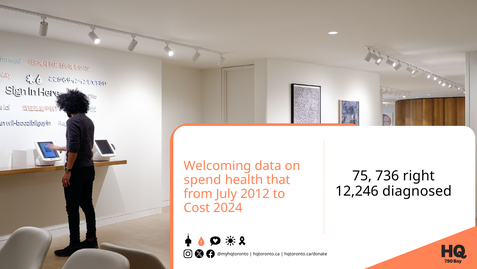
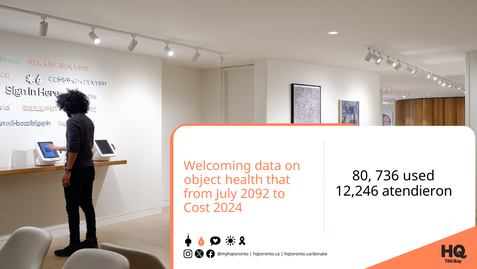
75: 75 -> 80
right: right -> used
spend: spend -> object
diagnosed: diagnosed -> atendieron
2012: 2012 -> 2092
